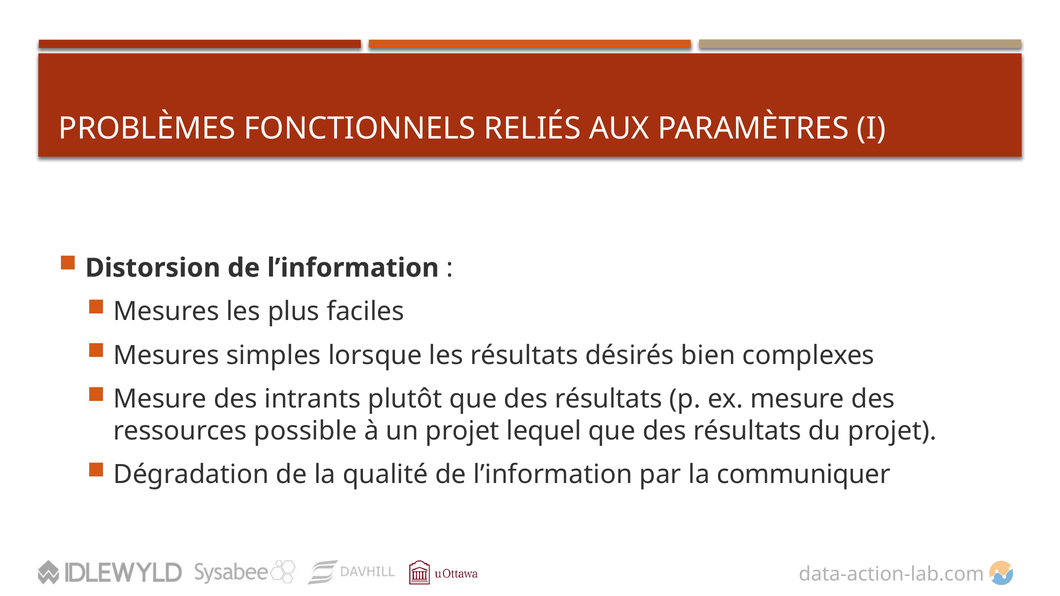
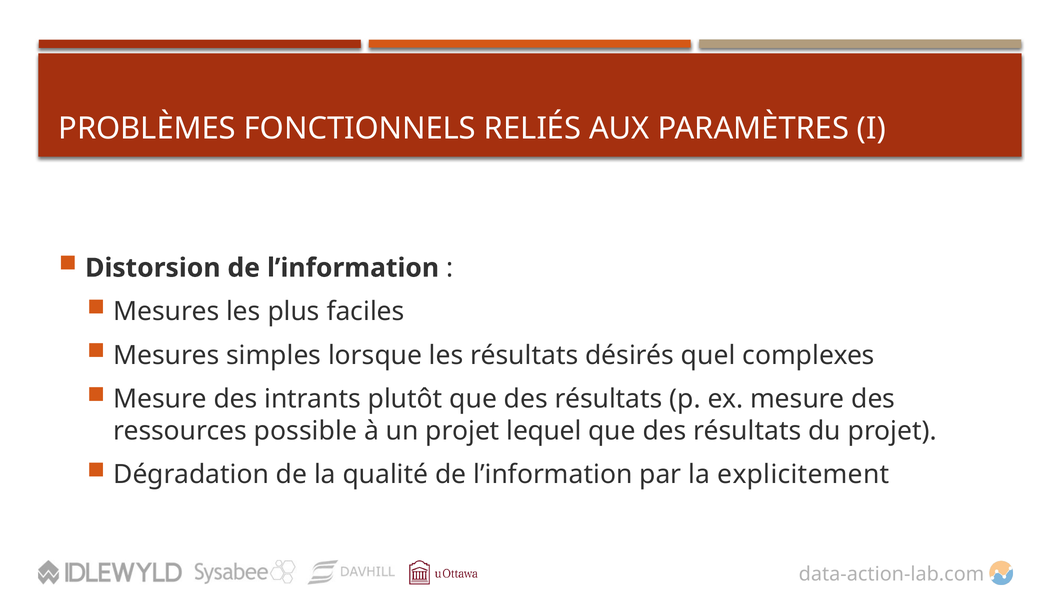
bien: bien -> quel
communiquer: communiquer -> explicitement
